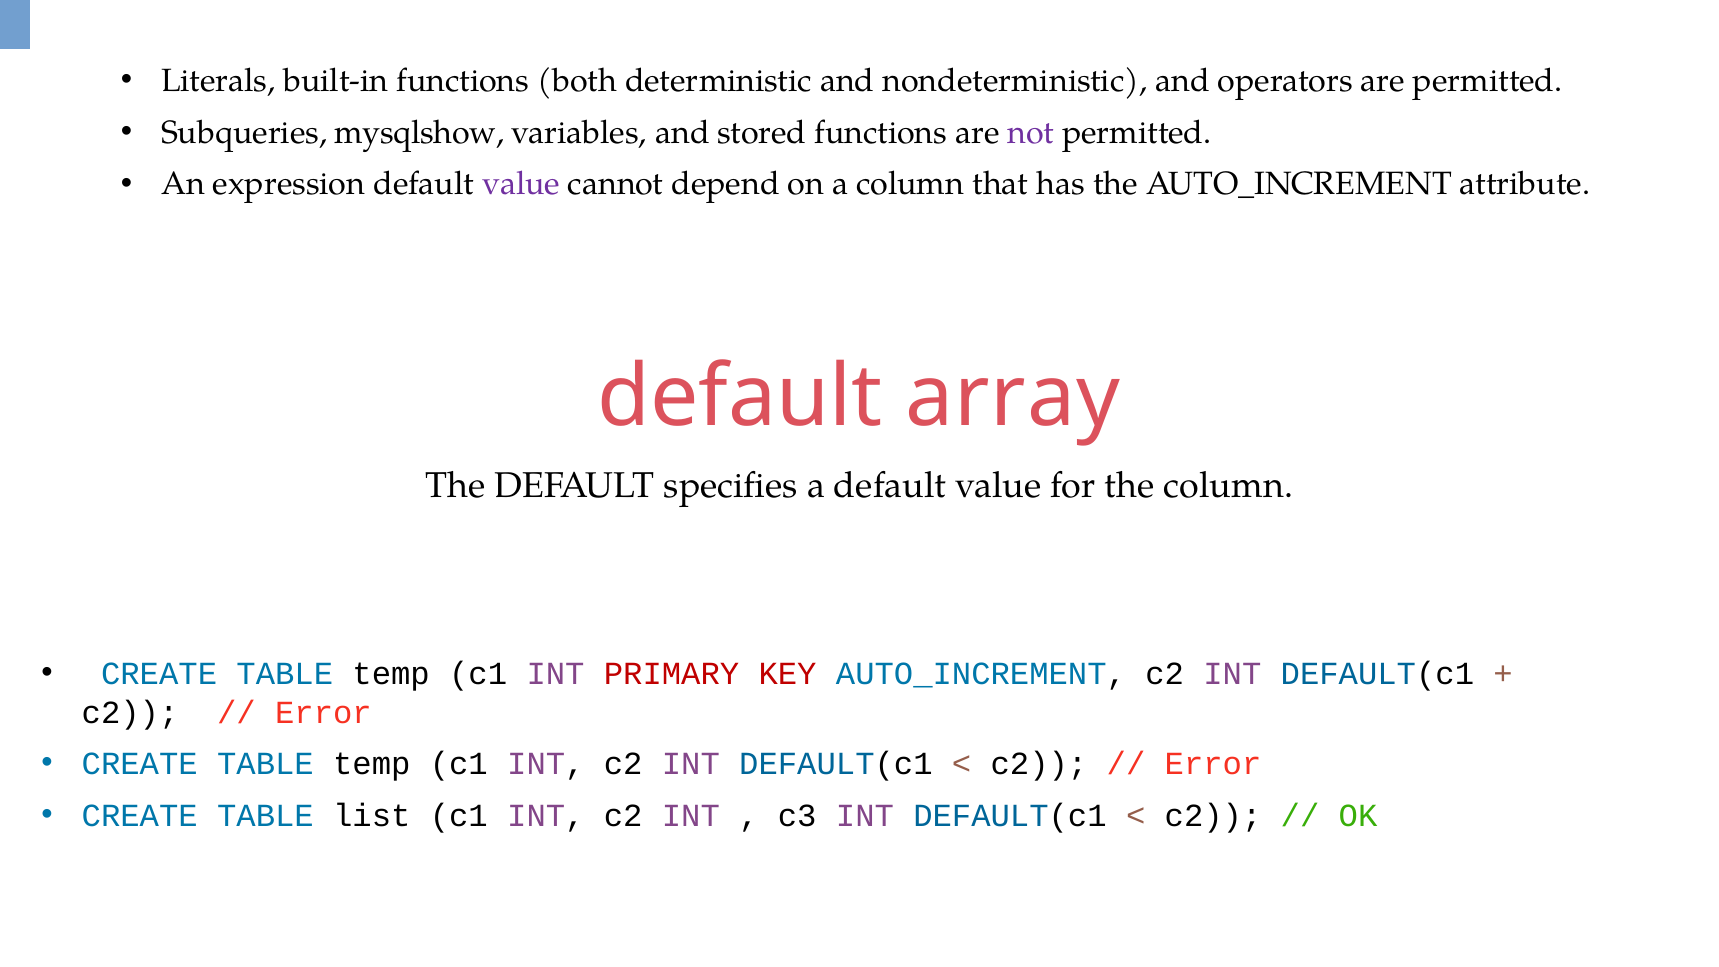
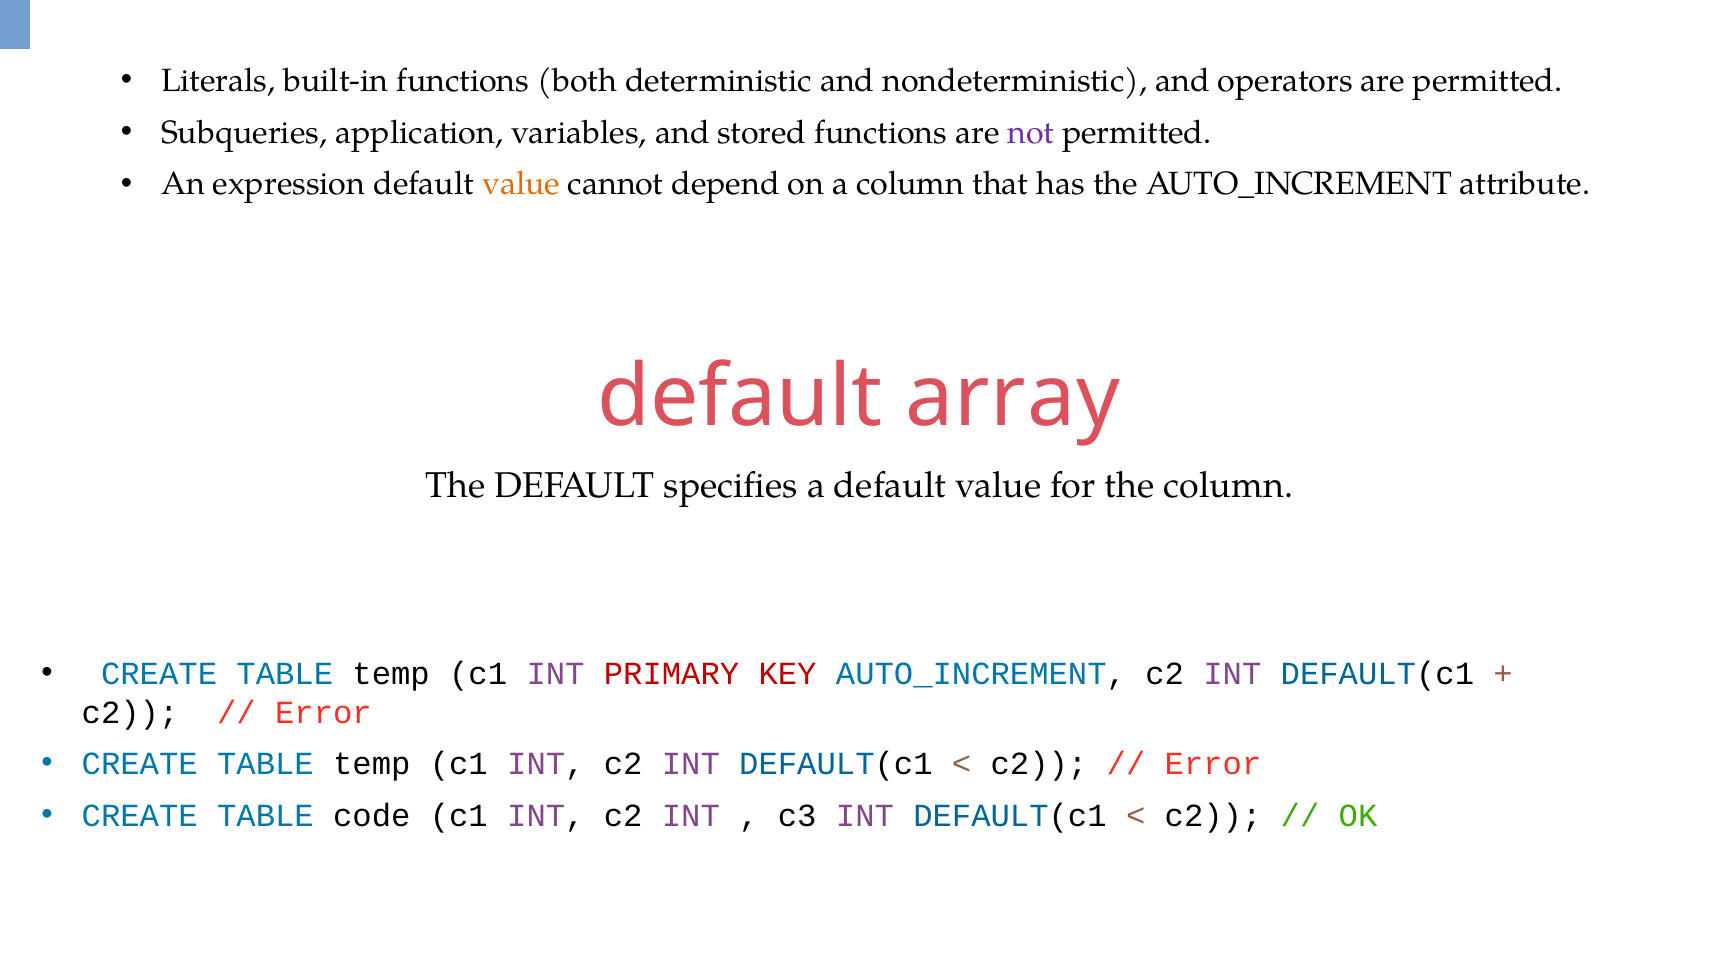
mysqlshow: mysqlshow -> application
value at (521, 184) colour: purple -> orange
list: list -> code
